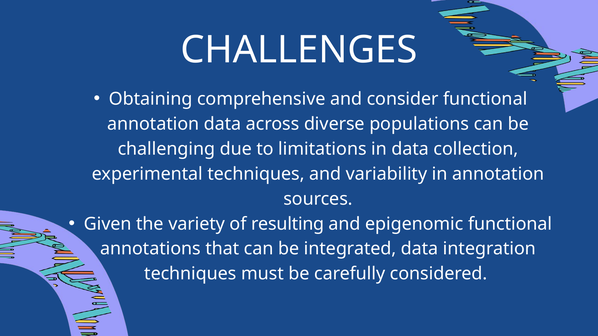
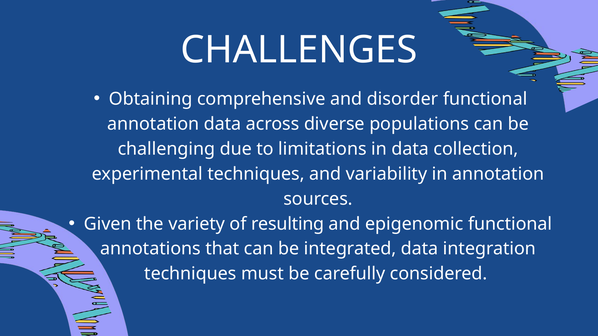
consider: consider -> disorder
